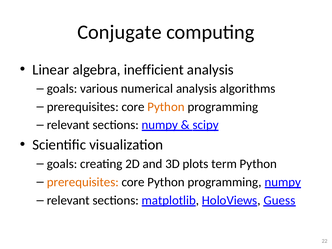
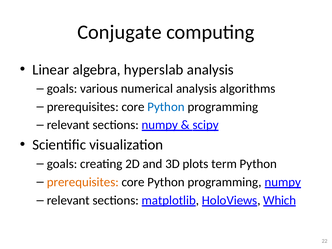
inefficient: inefficient -> hyperslab
Python at (166, 107) colour: orange -> blue
Guess: Guess -> Which
